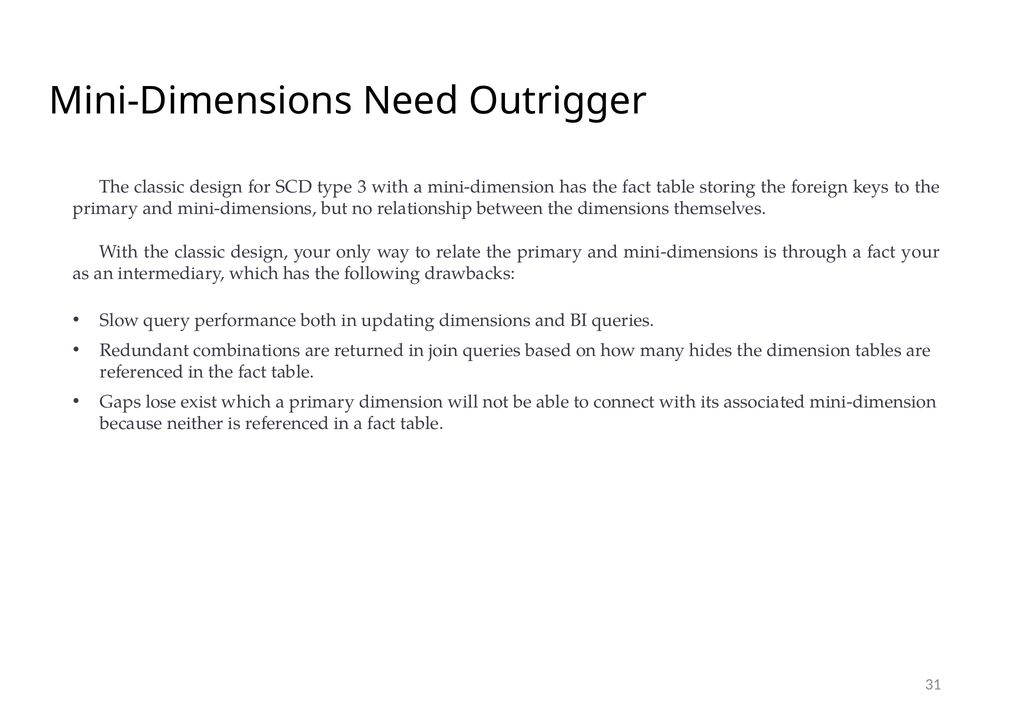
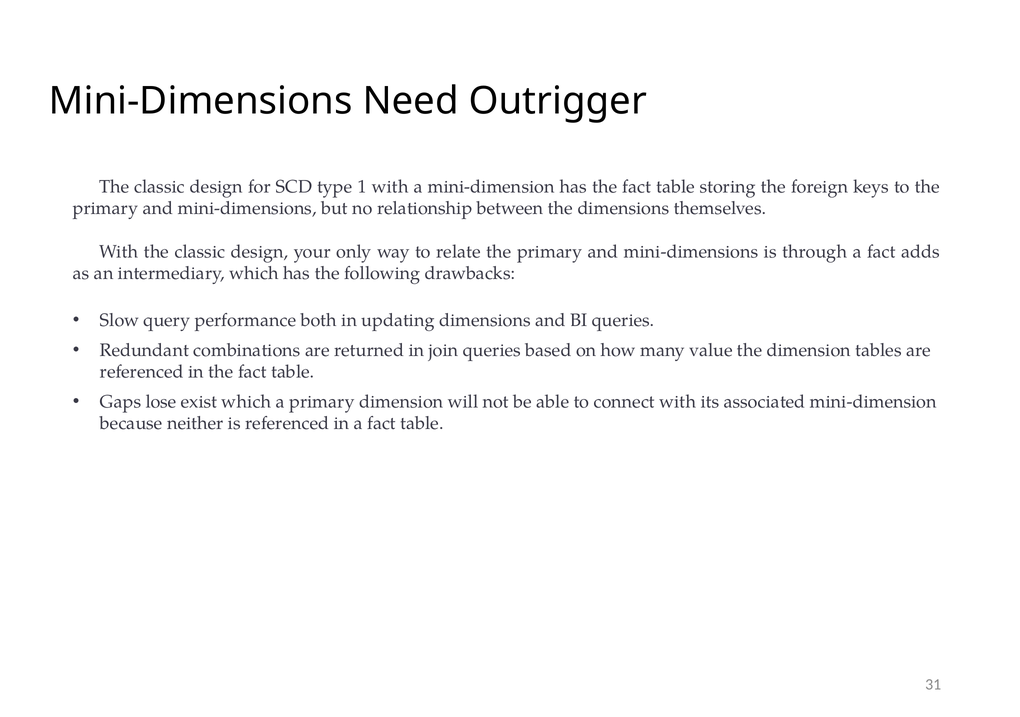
3: 3 -> 1
fact your: your -> adds
hides: hides -> value
